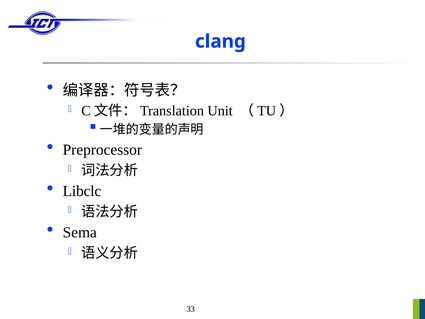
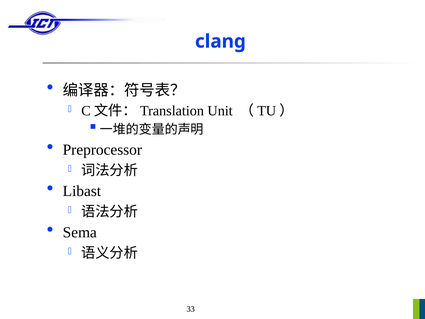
Libclc: Libclc -> Libast
